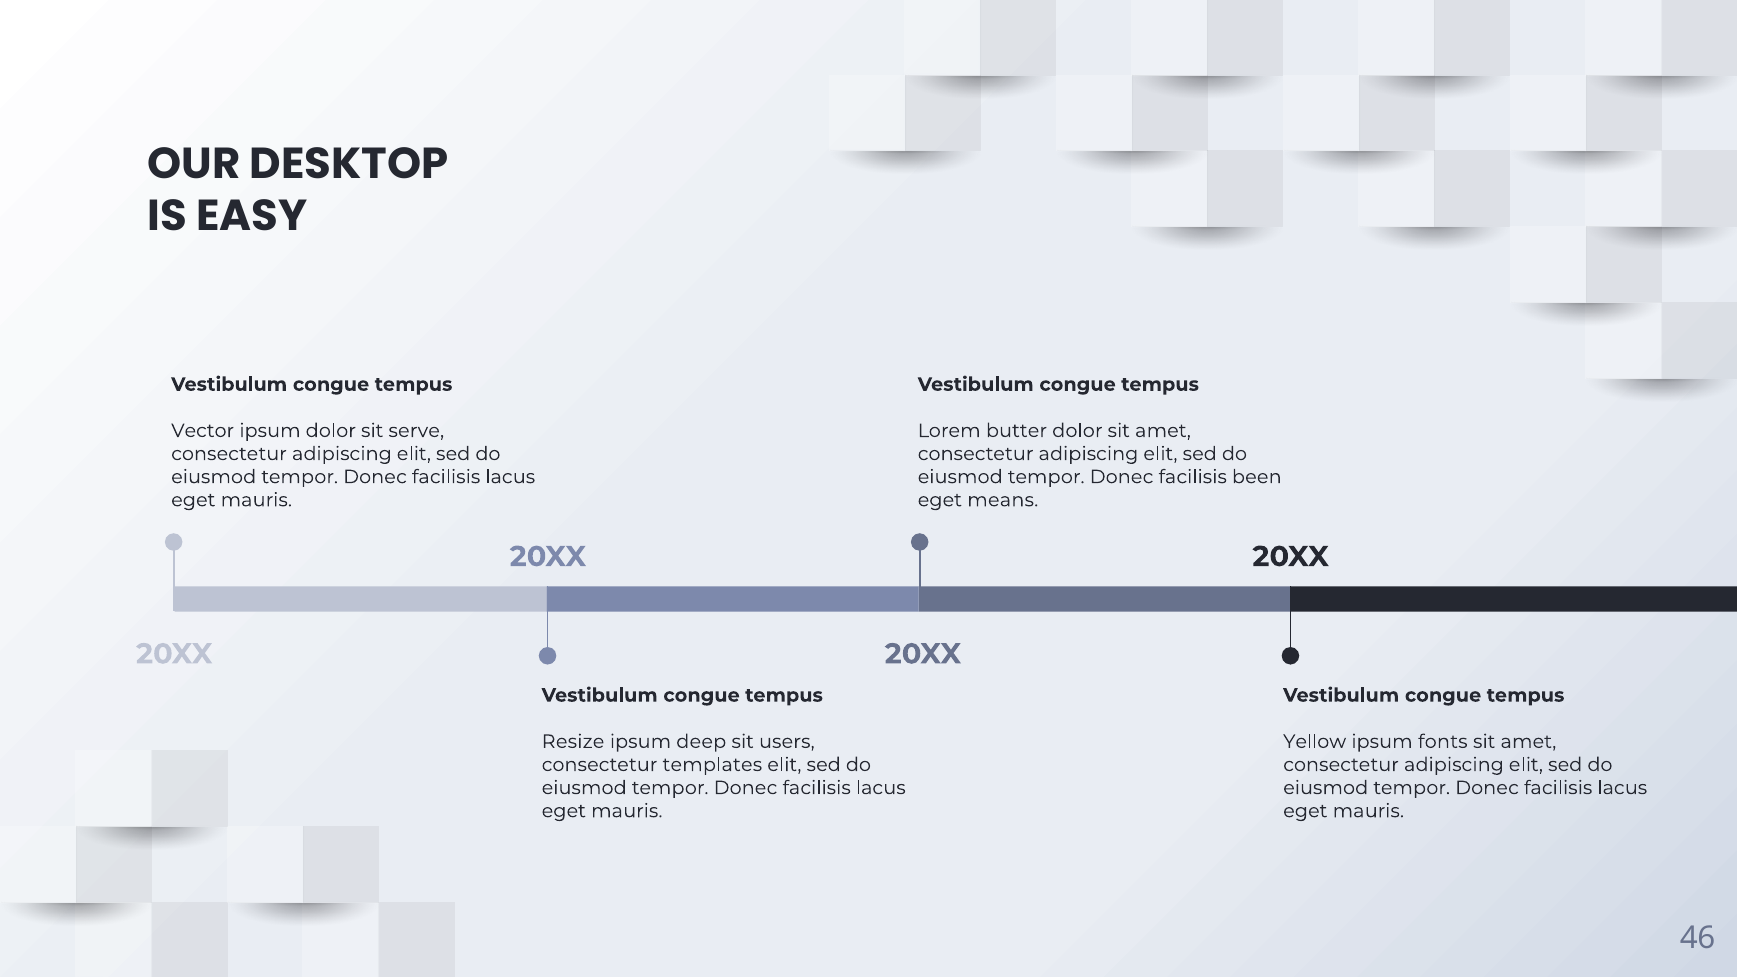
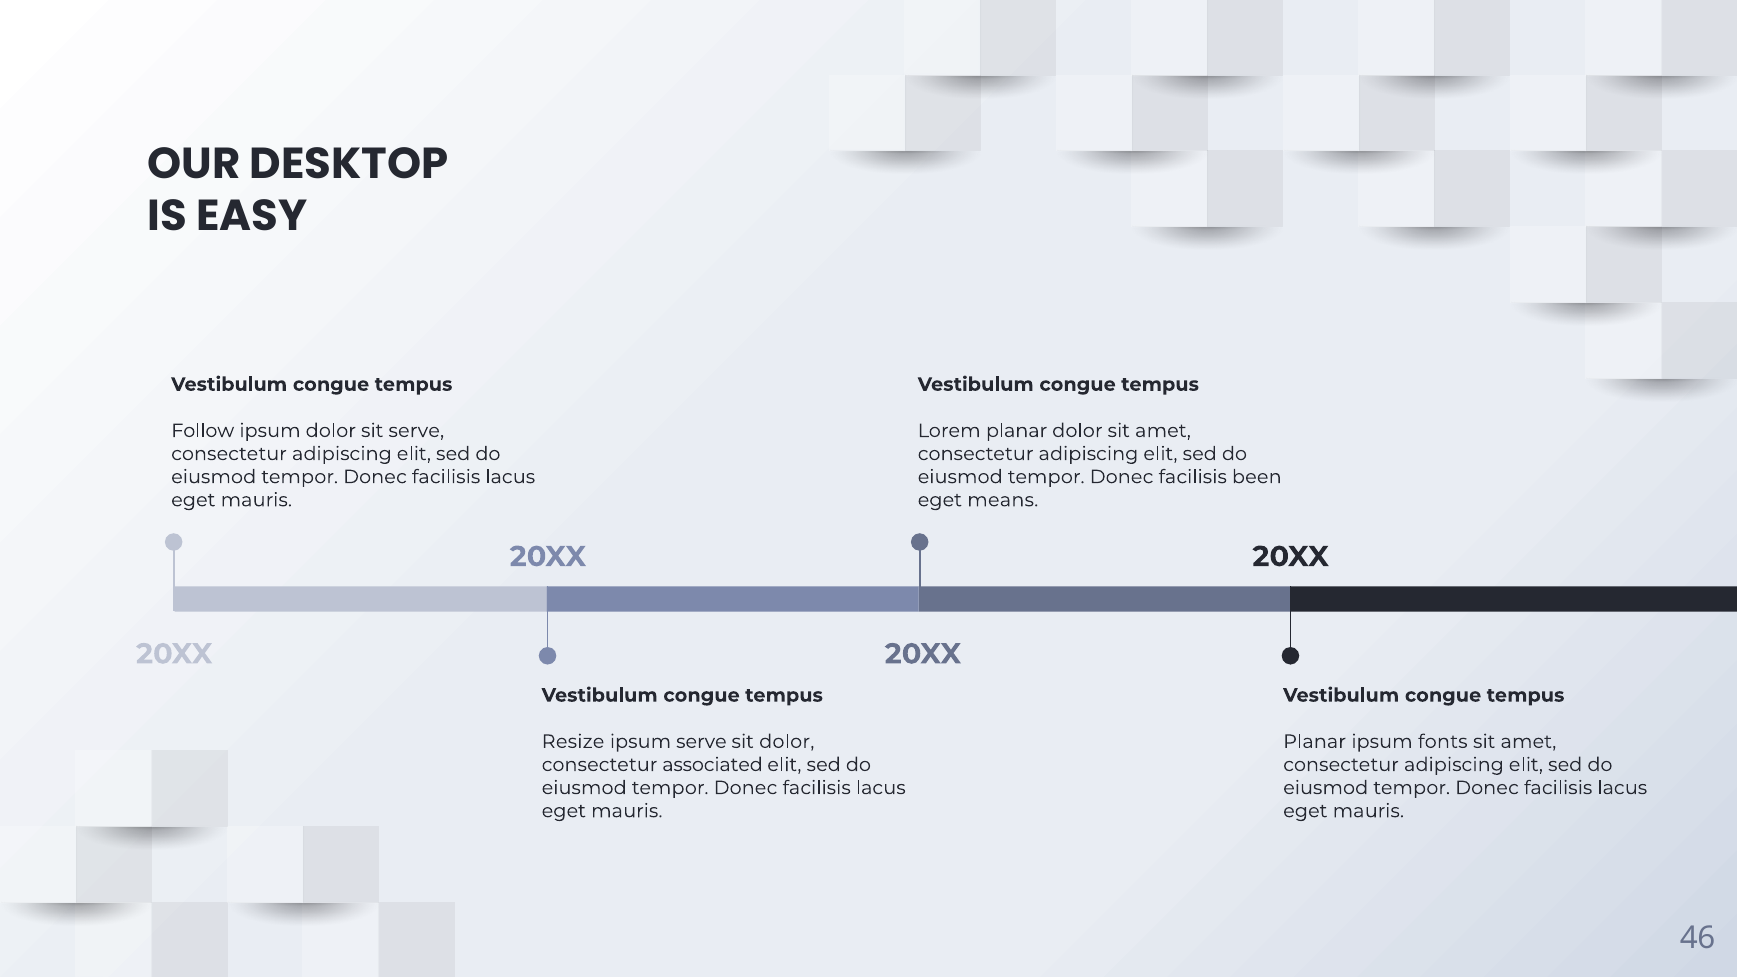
Vector: Vector -> Follow
Lorem butter: butter -> planar
ipsum deep: deep -> serve
sit users: users -> dolor
Yellow at (1315, 742): Yellow -> Planar
templates: templates -> associated
